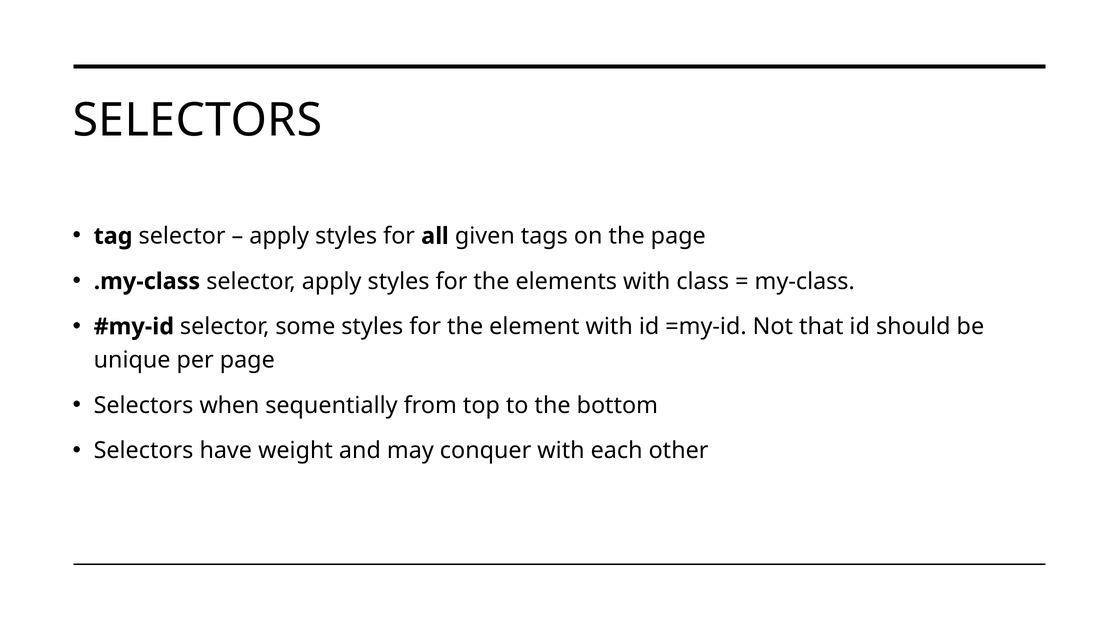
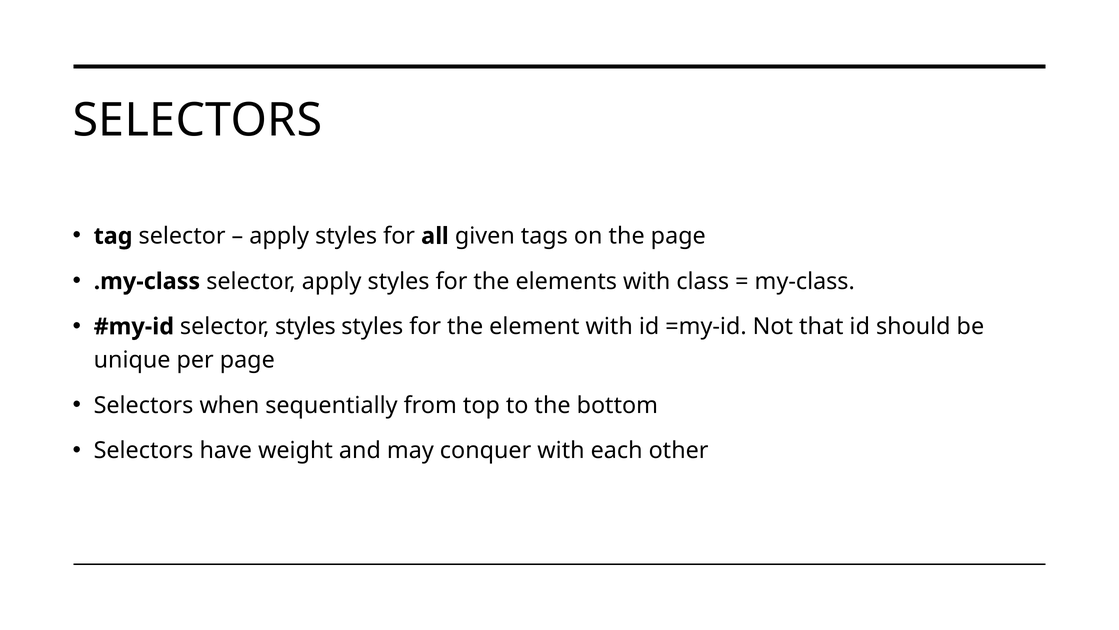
selector some: some -> styles
